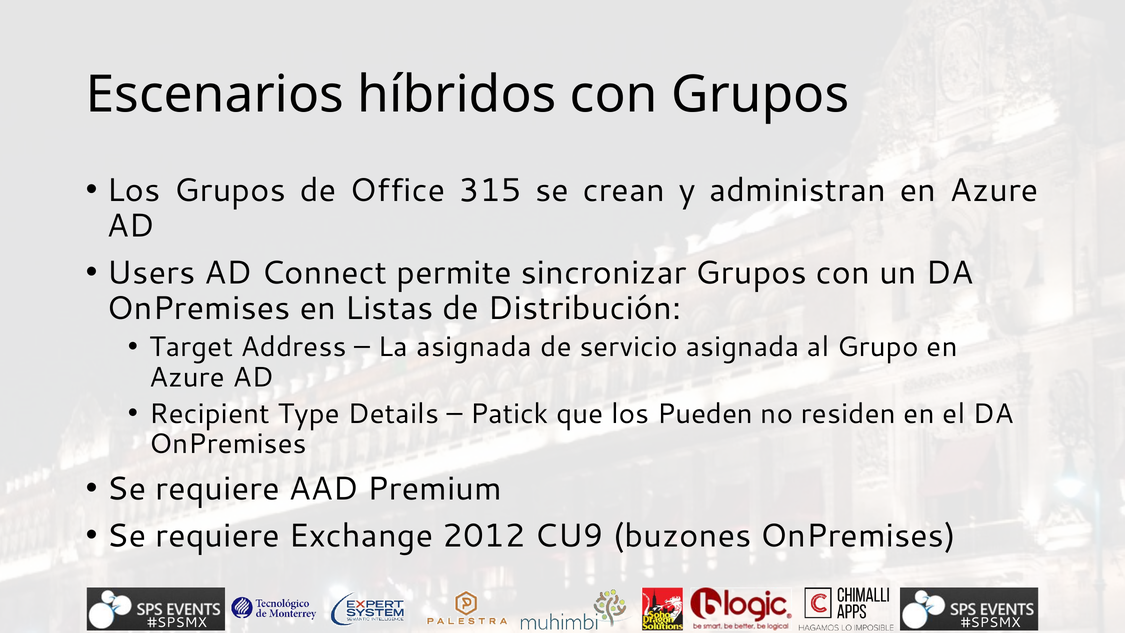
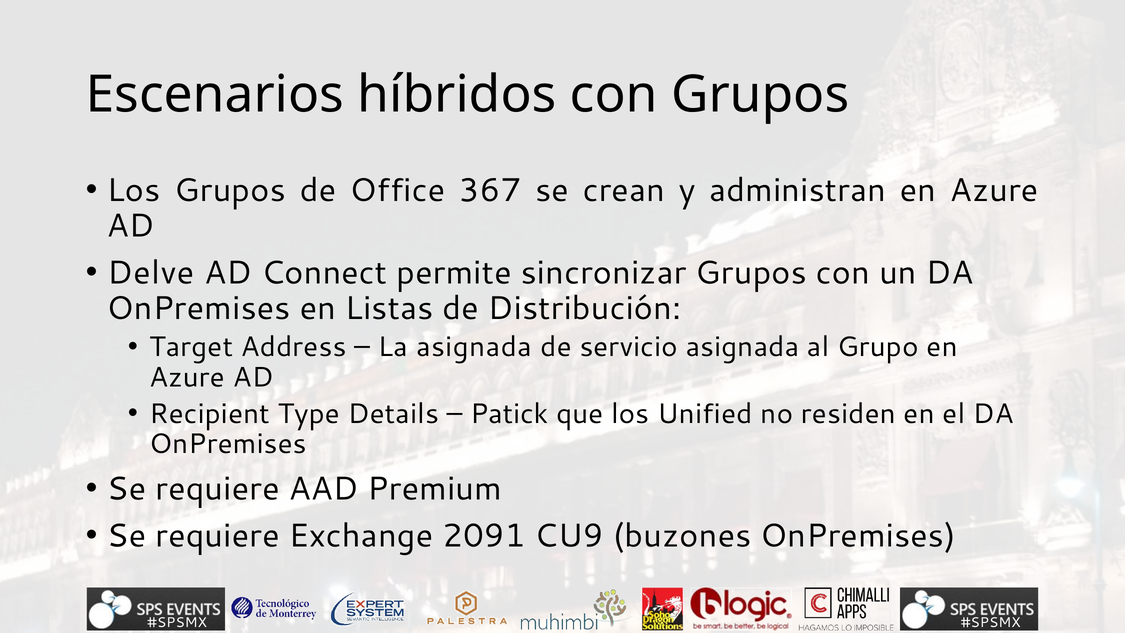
315: 315 -> 367
Users: Users -> Delve
Pueden: Pueden -> Unified
2012: 2012 -> 2091
